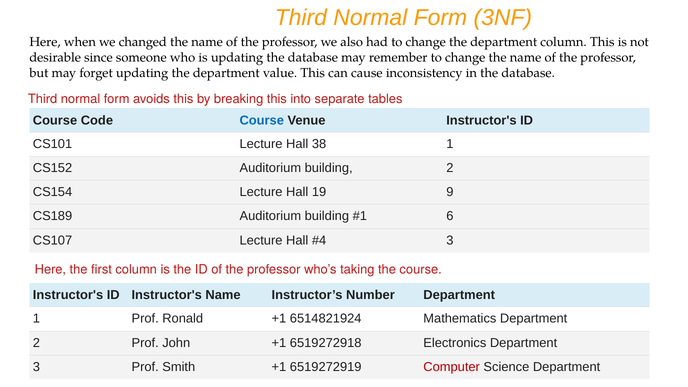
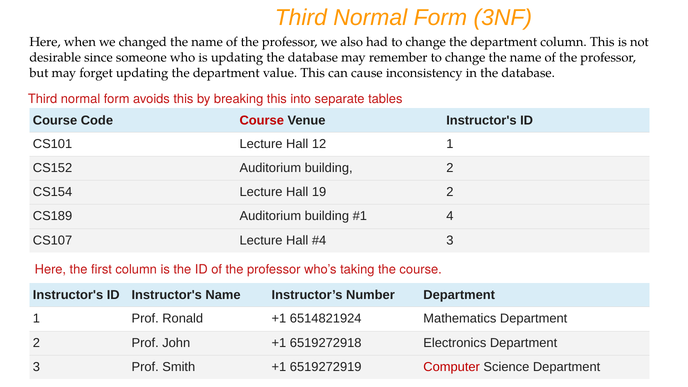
Course at (262, 120) colour: blue -> red
38: 38 -> 12
19 9: 9 -> 2
6: 6 -> 4
